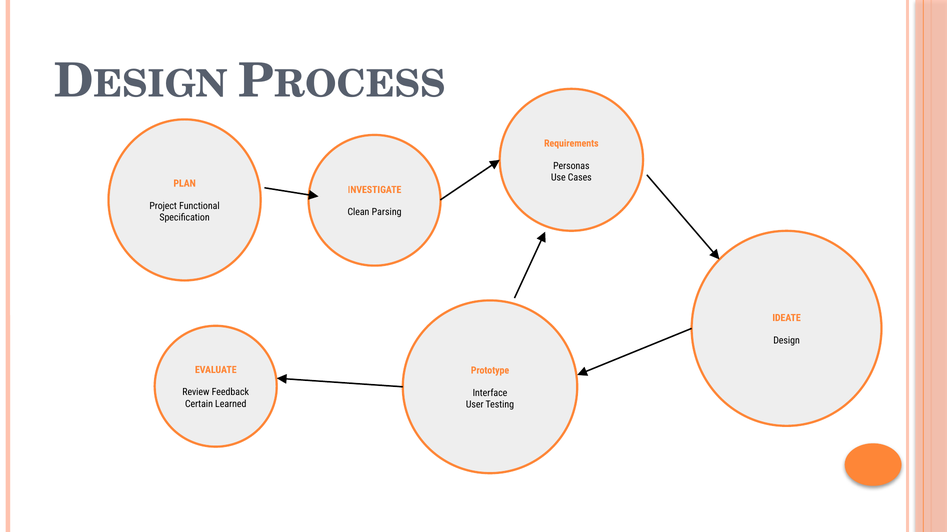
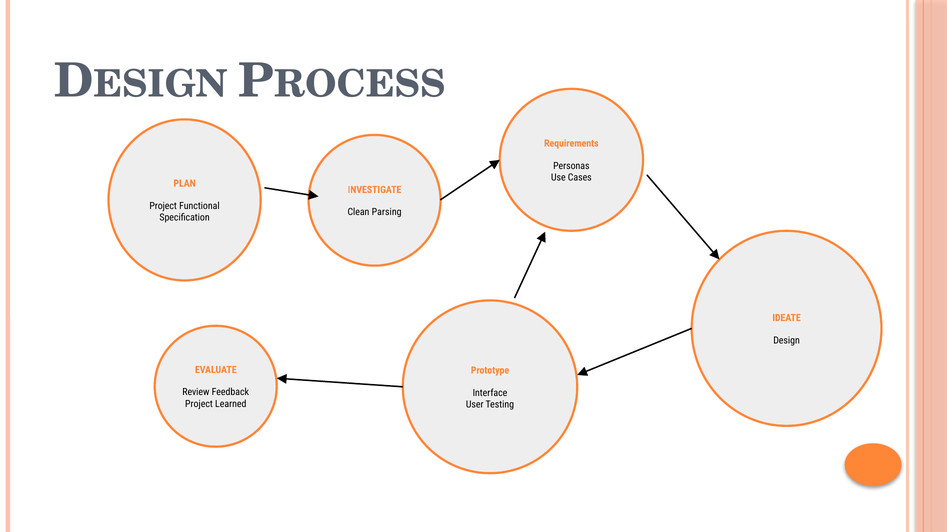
Certain at (199, 405): Certain -> Project
